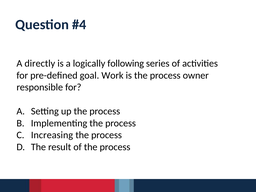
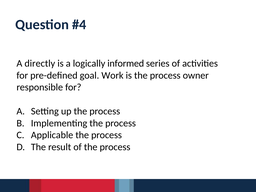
following: following -> informed
Increasing: Increasing -> Applicable
